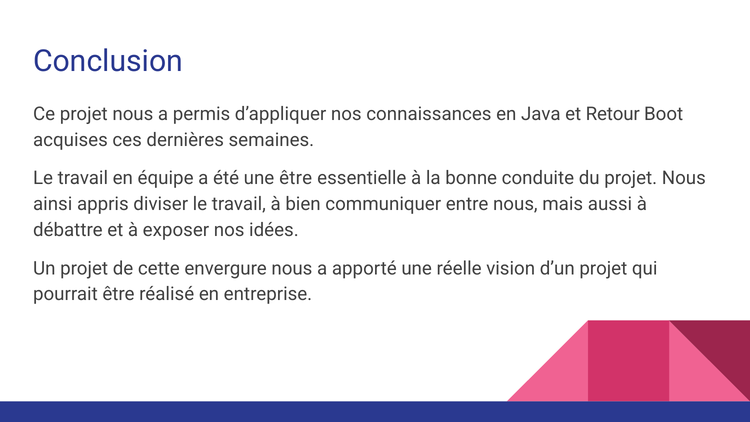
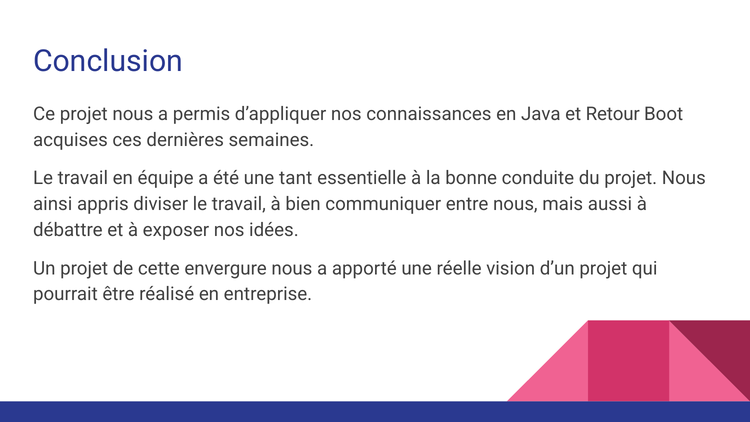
une être: être -> tant
